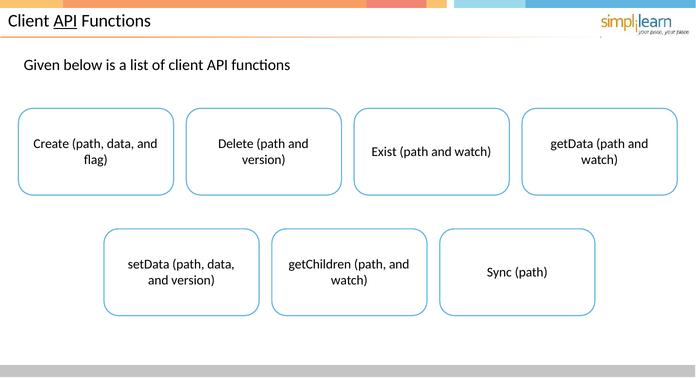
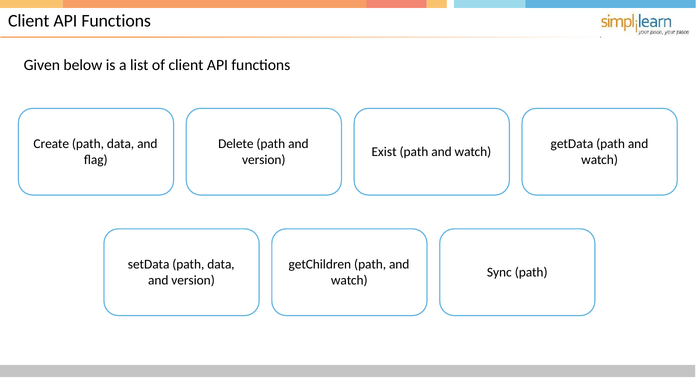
API at (65, 21) underline: present -> none
